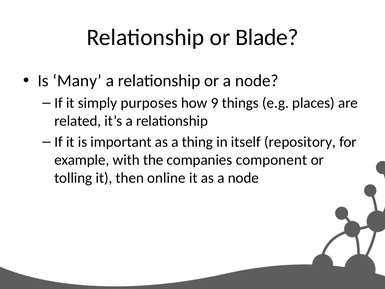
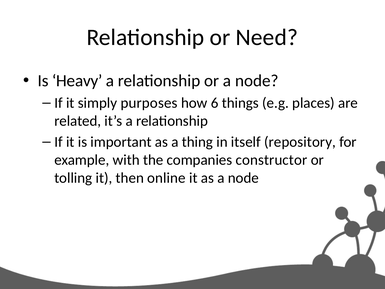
Blade: Blade -> Need
Many: Many -> Heavy
9: 9 -> 6
component: component -> constructor
